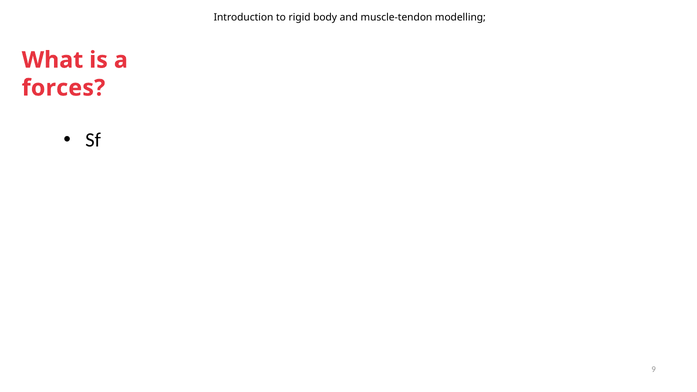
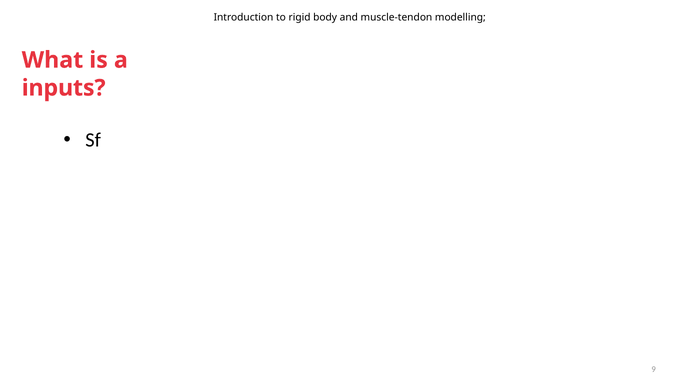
forces: forces -> inputs
